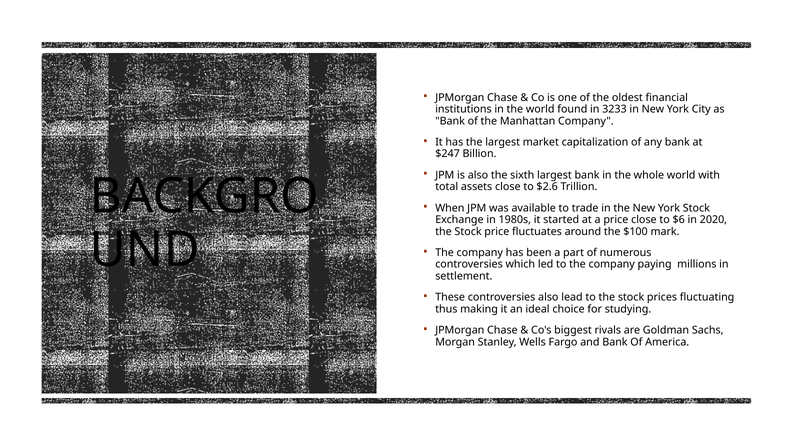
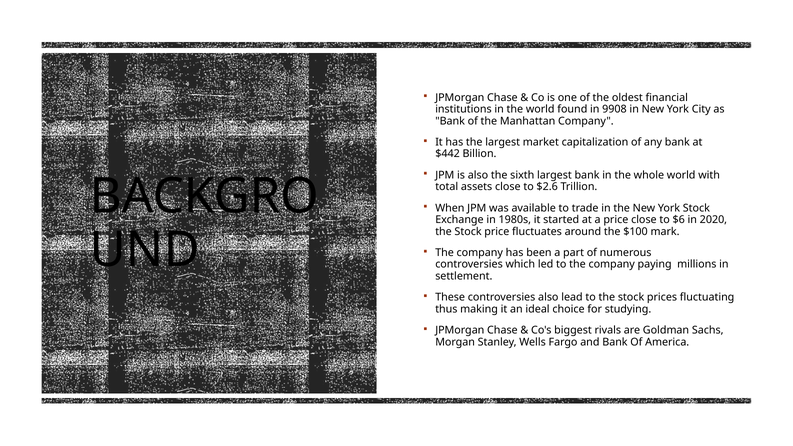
3233: 3233 -> 9908
$247: $247 -> $442
